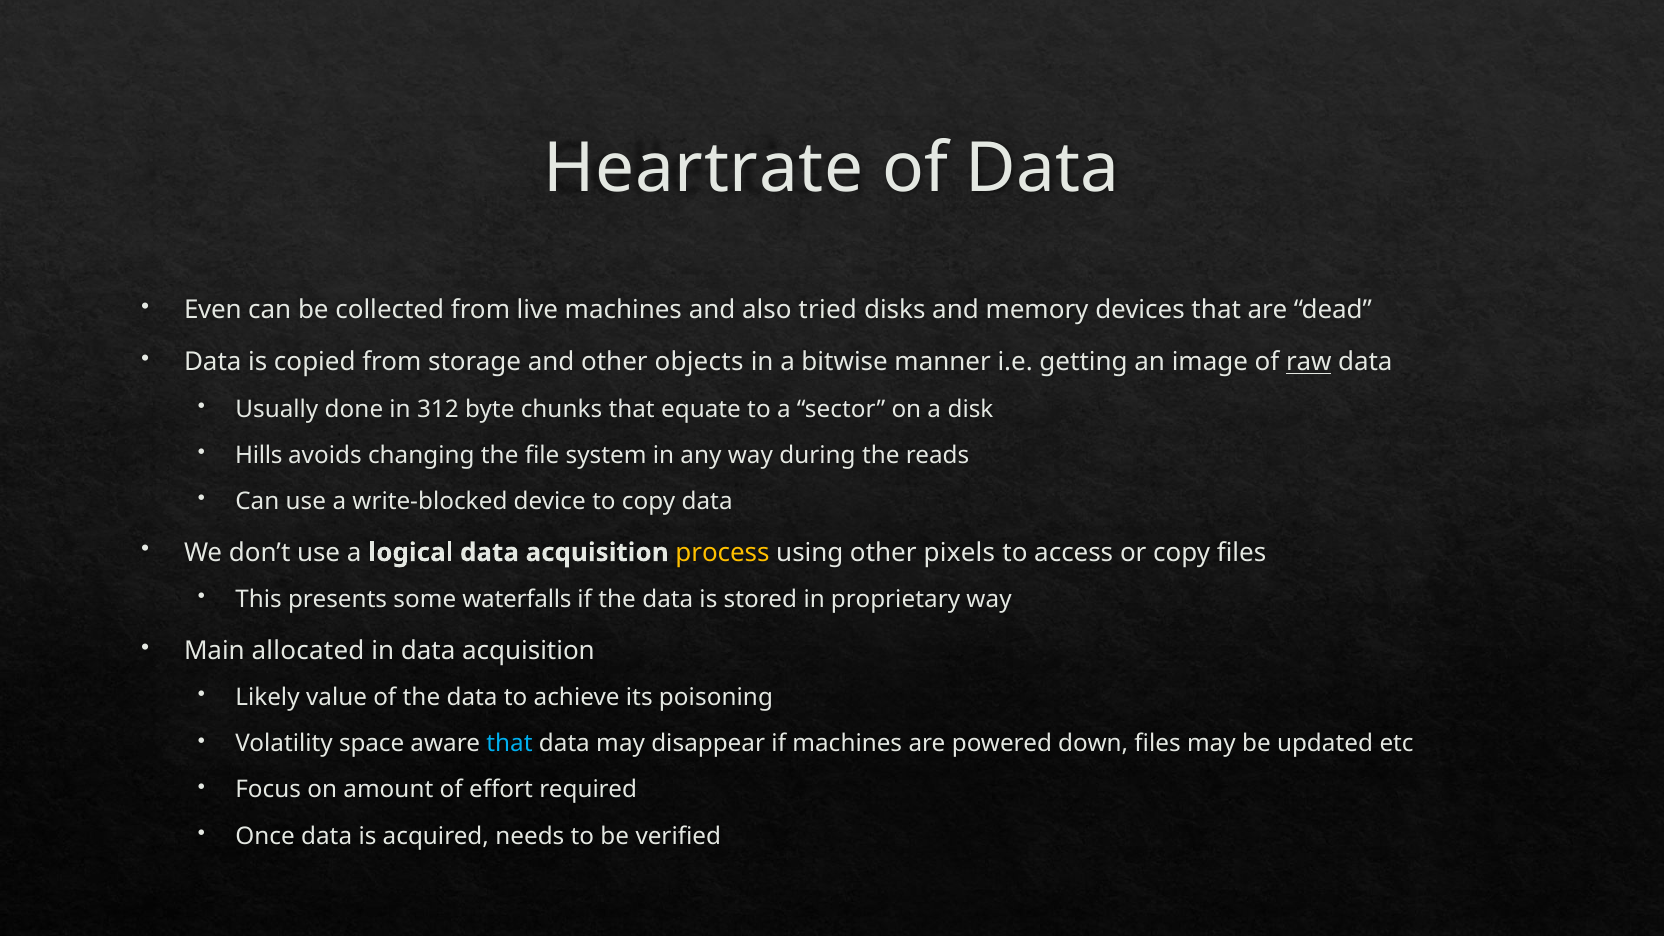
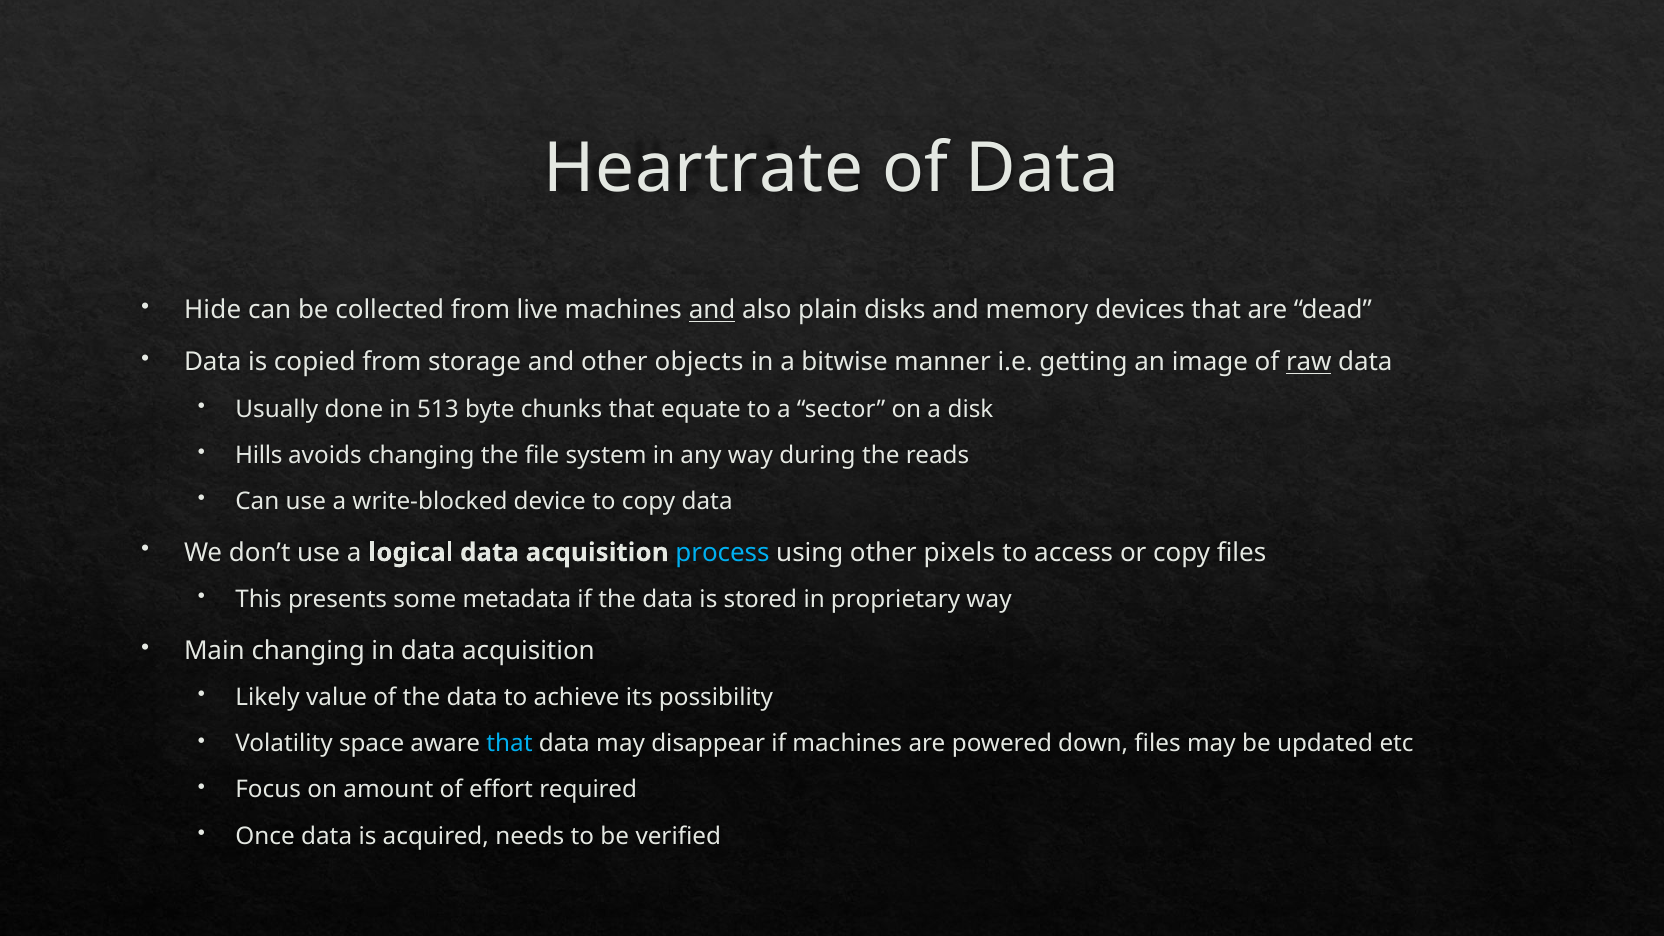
Even: Even -> Hide
and at (712, 310) underline: none -> present
tried: tried -> plain
312: 312 -> 513
process colour: yellow -> light blue
waterfalls: waterfalls -> metadata
Main allocated: allocated -> changing
poisoning: poisoning -> possibility
